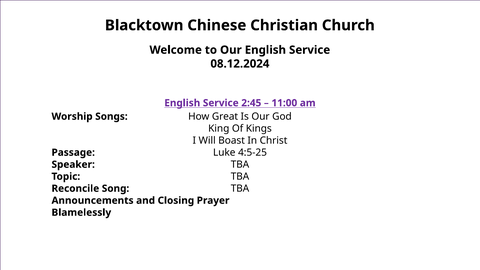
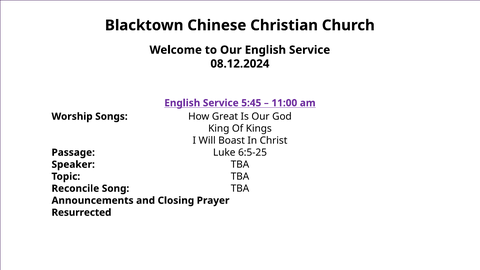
2:45: 2:45 -> 5:45
4:5-25: 4:5-25 -> 6:5-25
Blamelessly: Blamelessly -> Resurrected
